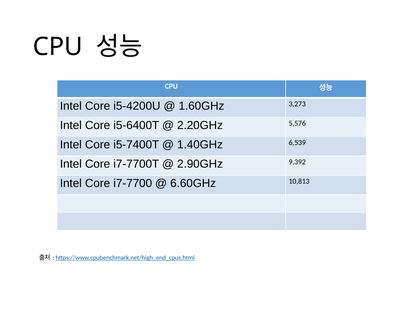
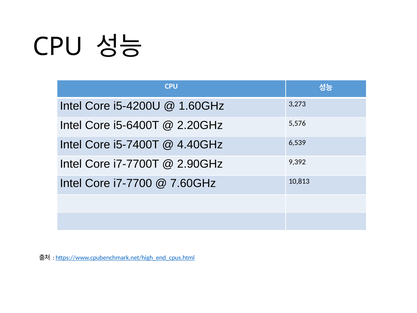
1.40GHz: 1.40GHz -> 4.40GHz
6.60GHz: 6.60GHz -> 7.60GHz
